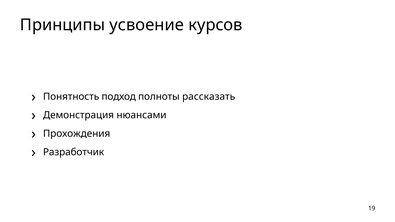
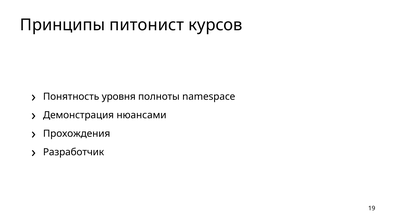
усвоение: усвоение -> питонист
подход: подход -> уровня
рассказать: рассказать -> namespace
